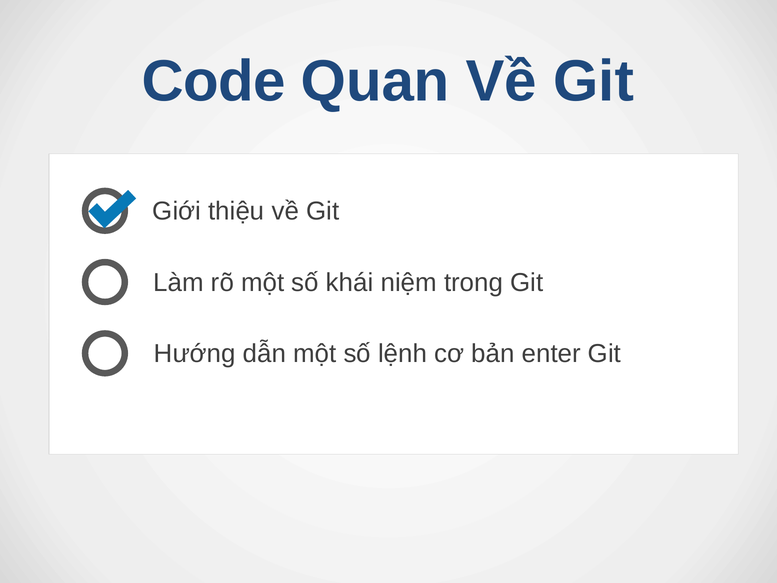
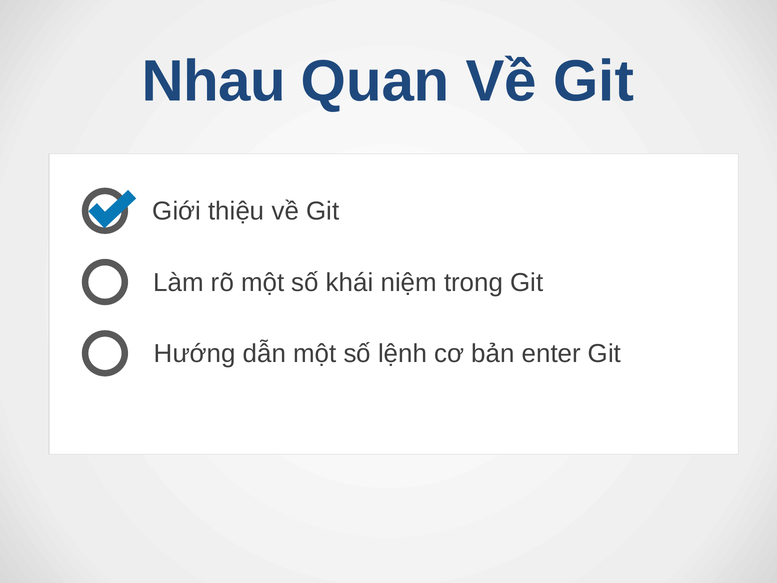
Code: Code -> Nhau
